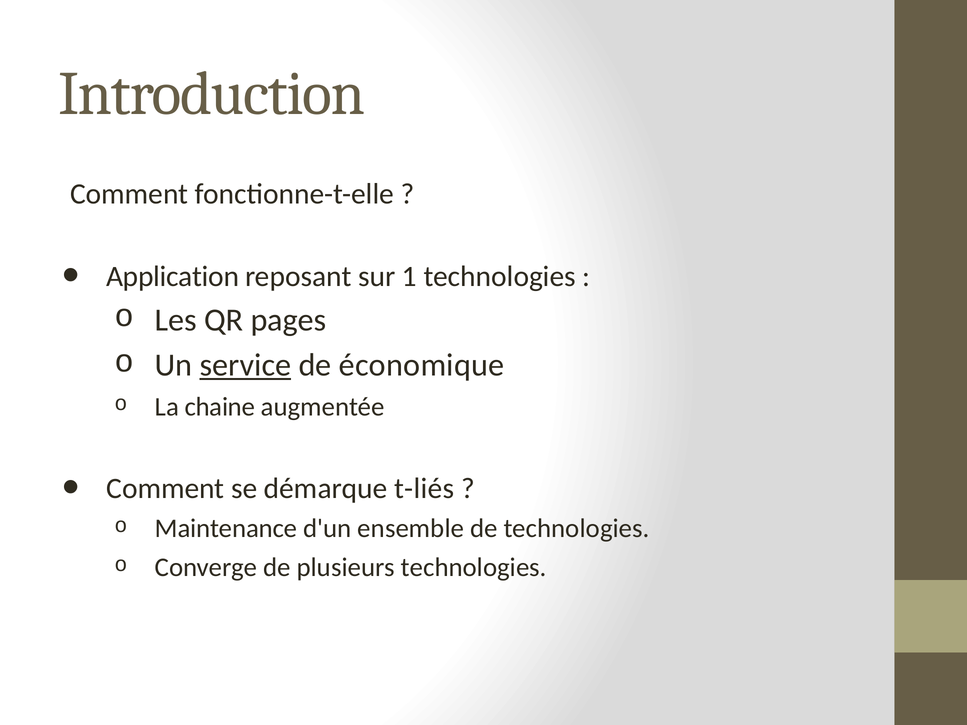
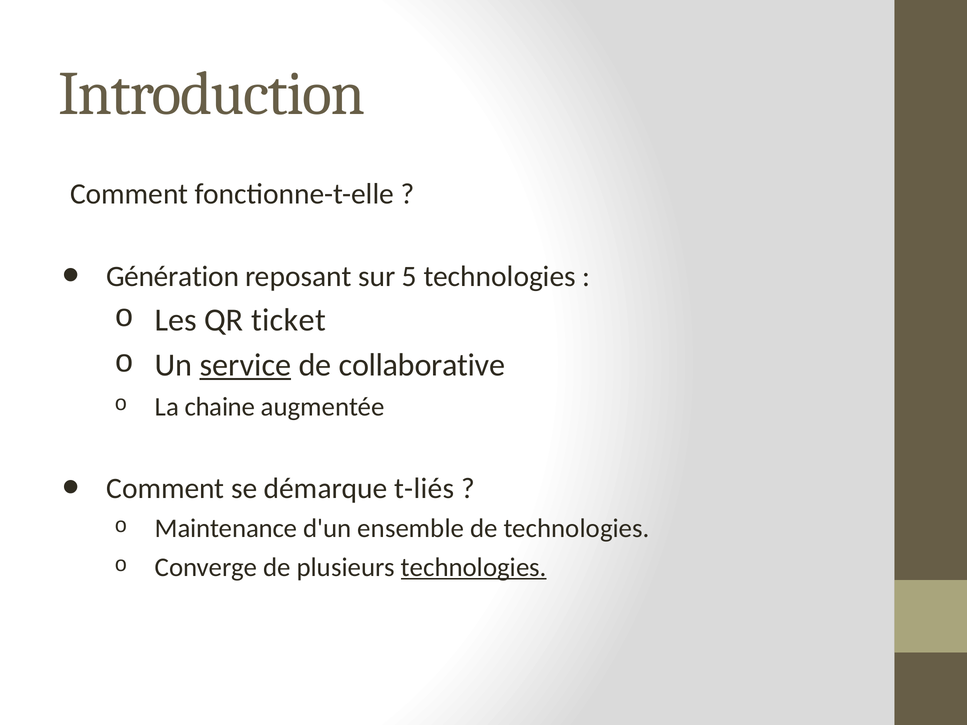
Application: Application -> Génération
1: 1 -> 5
pages: pages -> ticket
économique: économique -> collaborative
technologies at (474, 567) underline: none -> present
